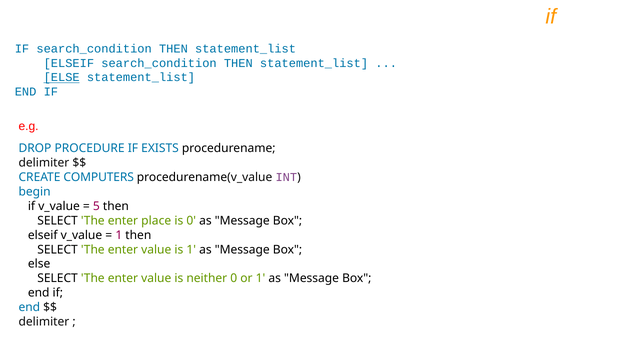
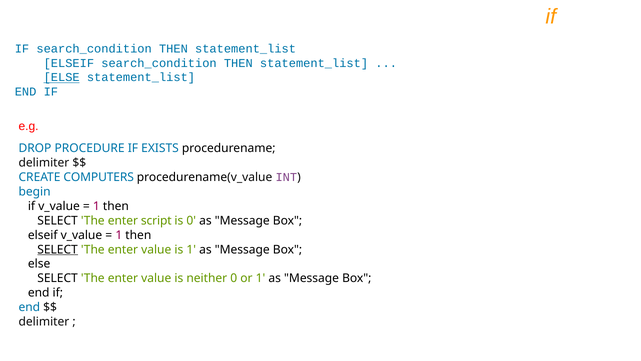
5 at (96, 206): 5 -> 1
place: place -> script
SELECT at (58, 249) underline: none -> present
